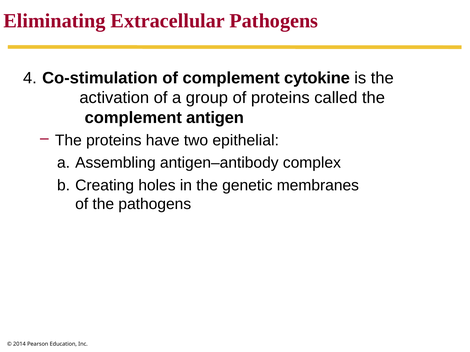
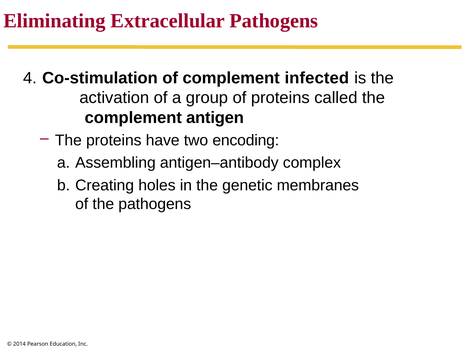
cytokine: cytokine -> infected
epithelial: epithelial -> encoding
